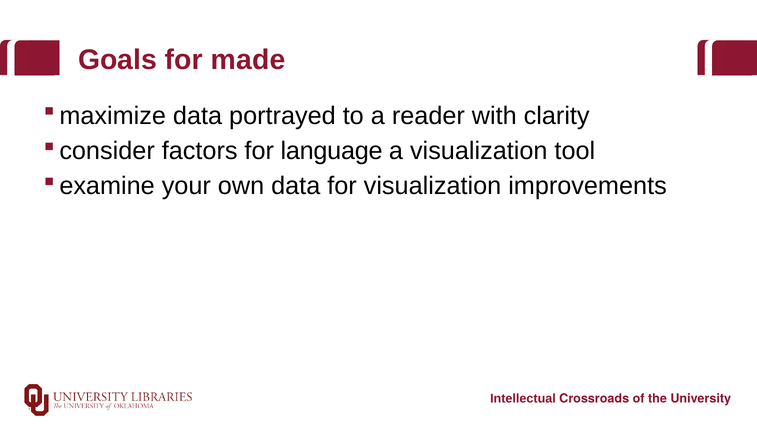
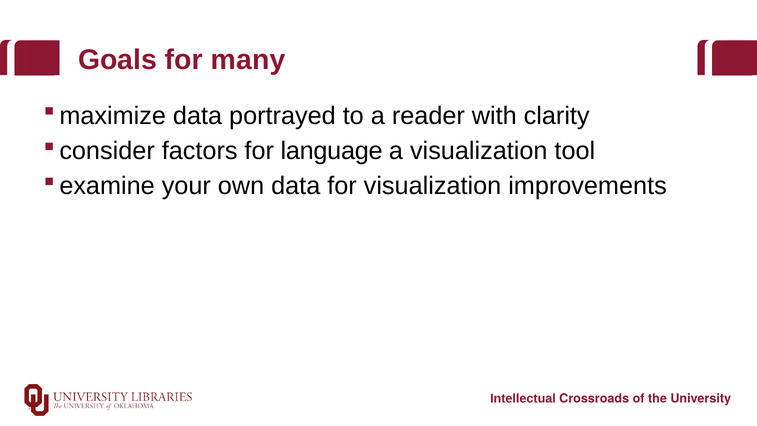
made: made -> many
